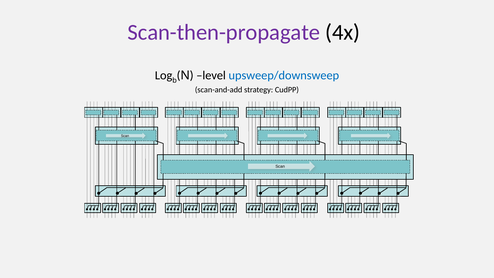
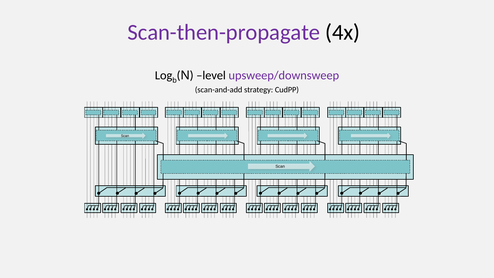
upsweep/downsweep colour: blue -> purple
